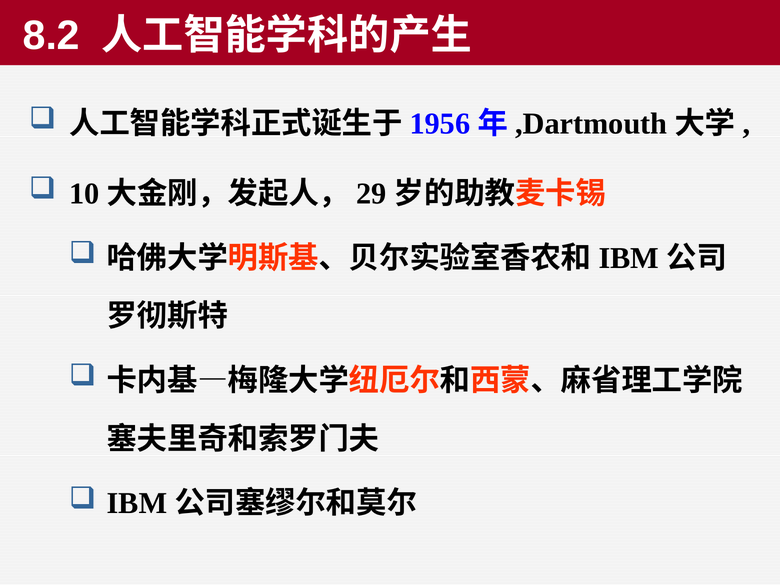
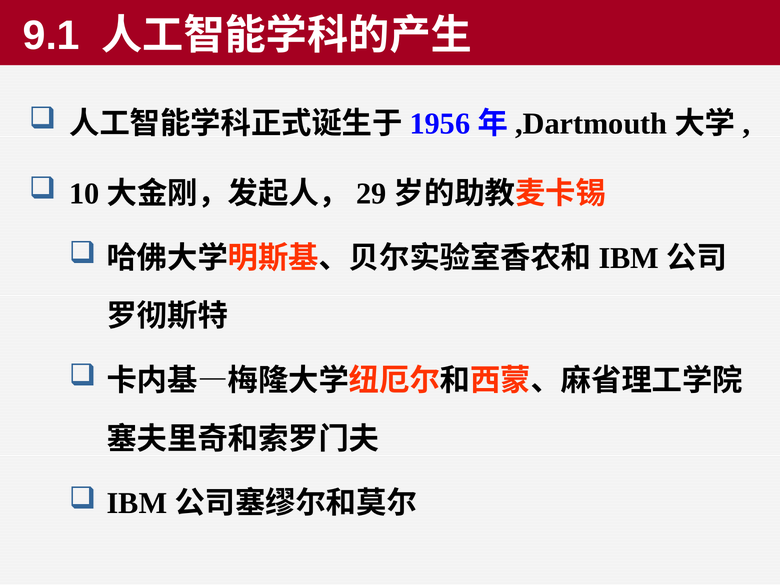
8.2: 8.2 -> 9.1
